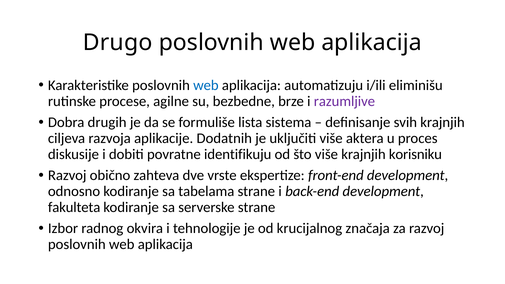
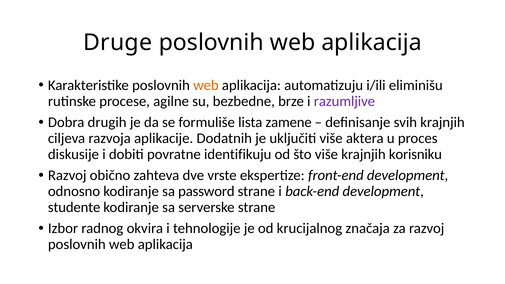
Drugo: Drugo -> Druge
web at (206, 85) colour: blue -> orange
sistema: sistema -> zamene
tabelama: tabelama -> password
fakulteta: fakulteta -> studente
